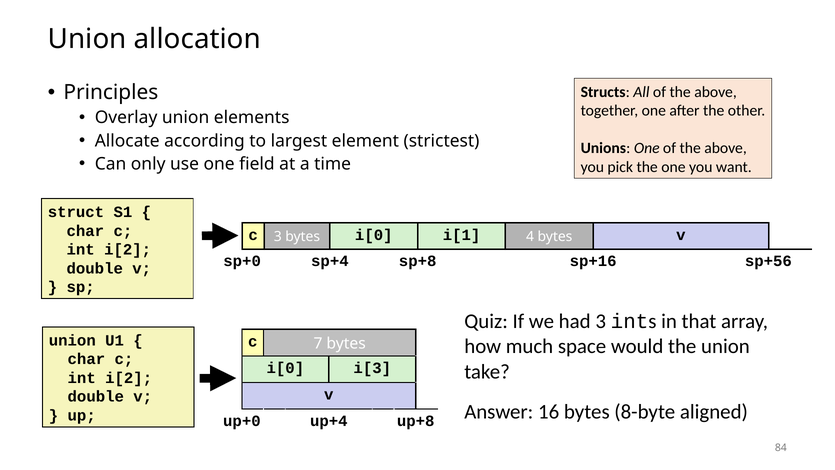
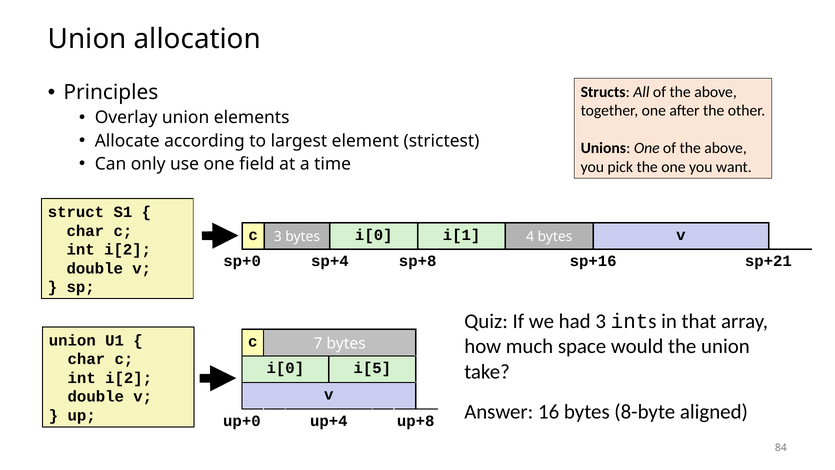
sp+56: sp+56 -> sp+21
i[3: i[3 -> i[5
